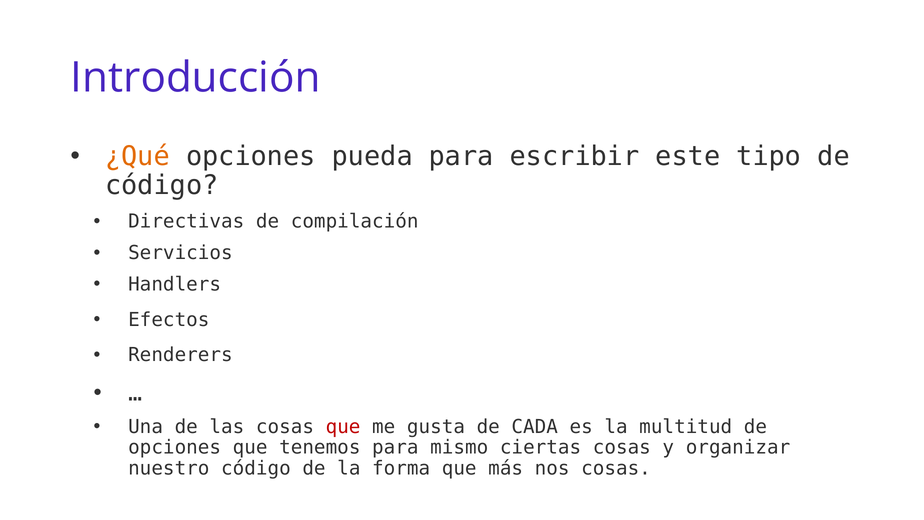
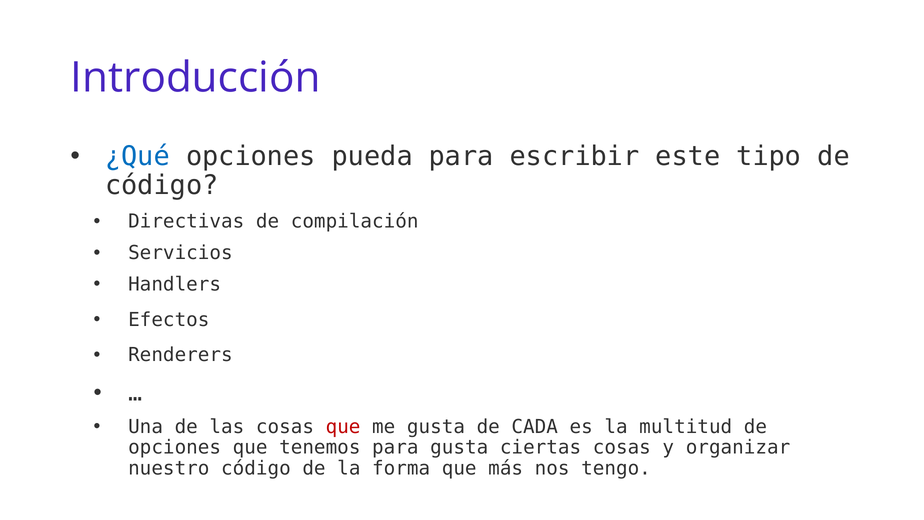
¿Qué colour: orange -> blue
para mismo: mismo -> gusta
nos cosas: cosas -> tengo
